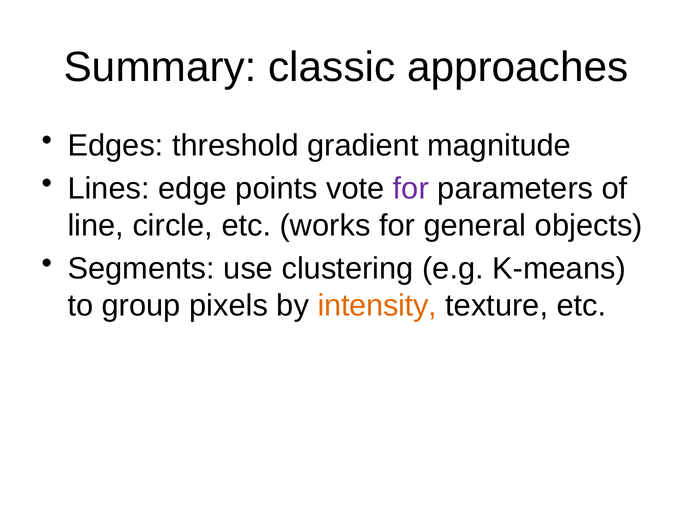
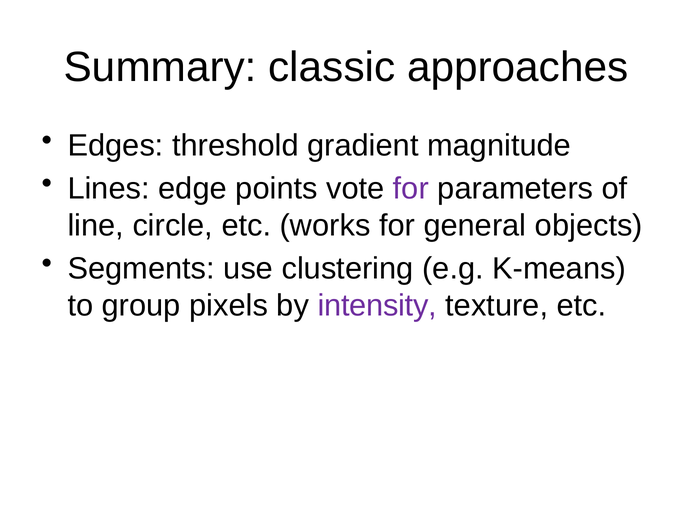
intensity colour: orange -> purple
